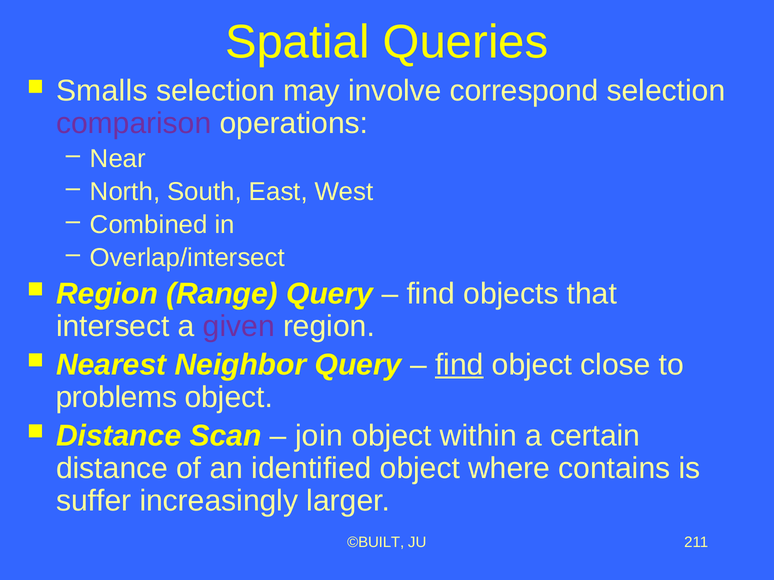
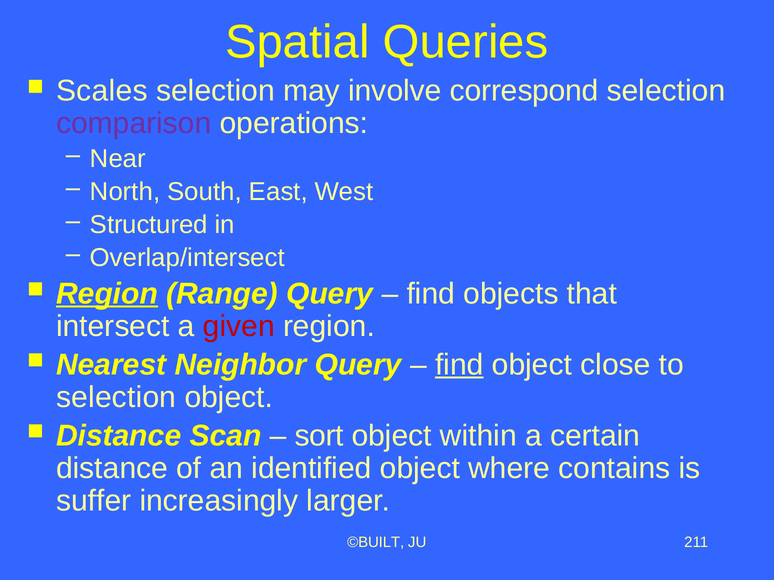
Smalls: Smalls -> Scales
Combined: Combined -> Structured
Region at (107, 294) underline: none -> present
given colour: purple -> red
problems at (116, 398): problems -> selection
join: join -> sort
